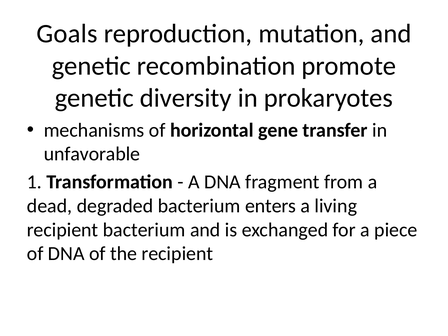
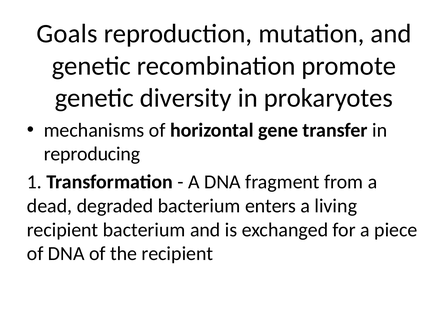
unfavorable: unfavorable -> reproducing
